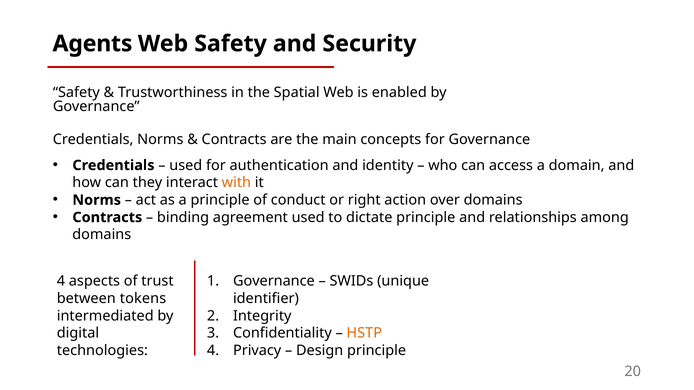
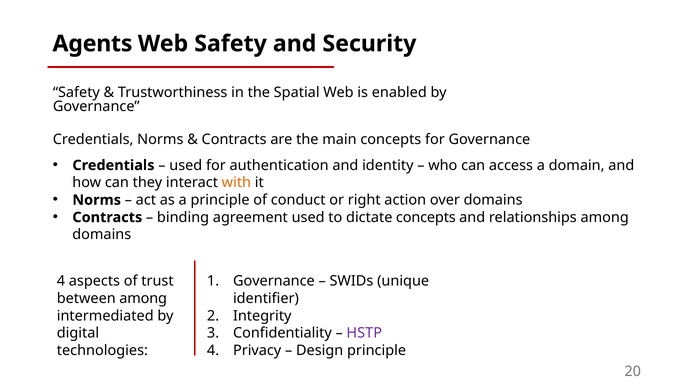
dictate principle: principle -> concepts
between tokens: tokens -> among
HSTP colour: orange -> purple
